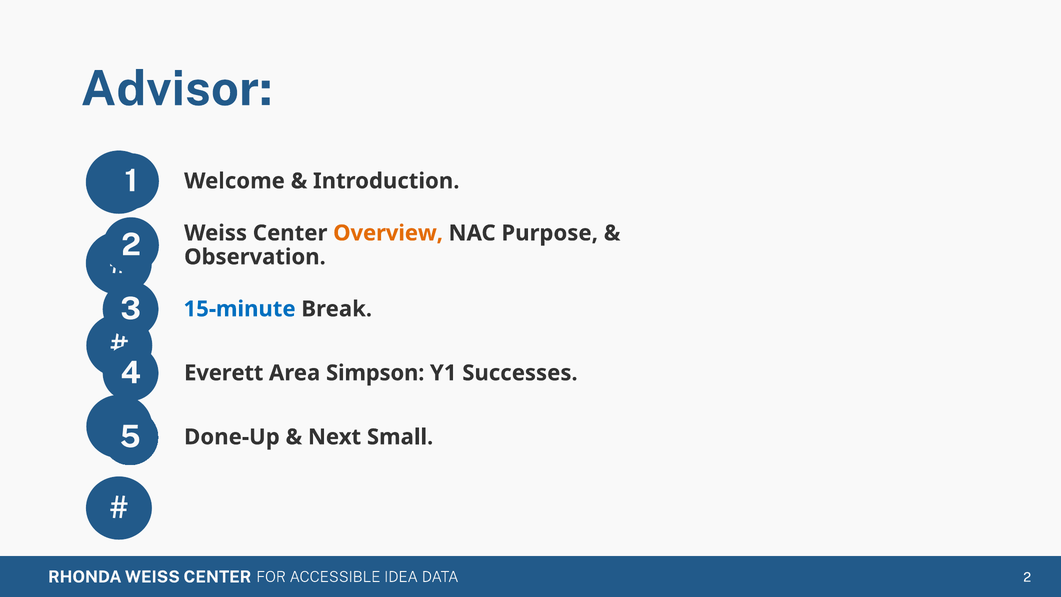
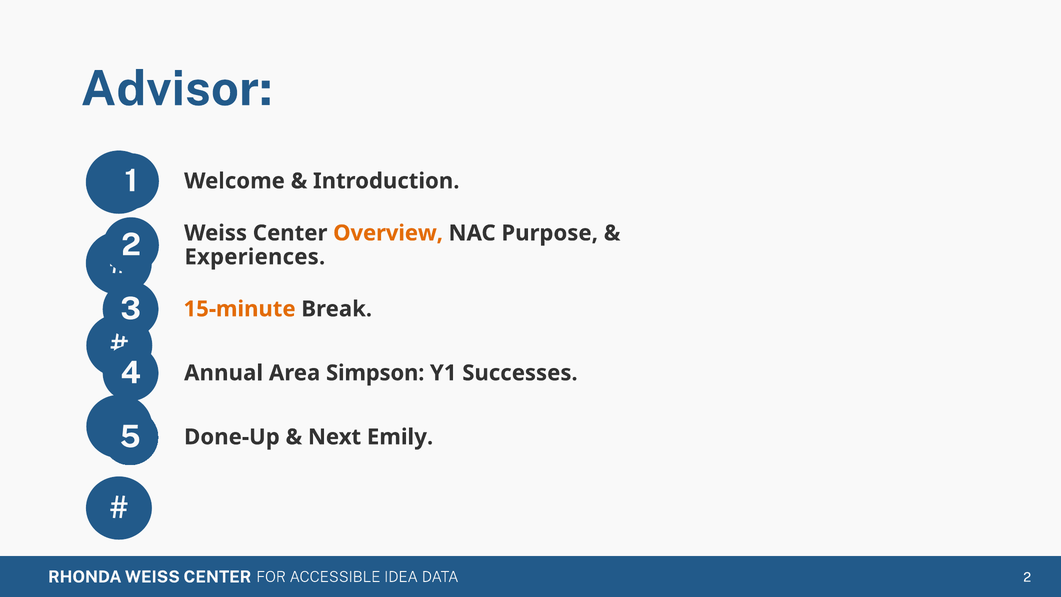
Observation: Observation -> Experiences
15-minute colour: blue -> orange
Everett: Everett -> Annual
Small: Small -> Emily
